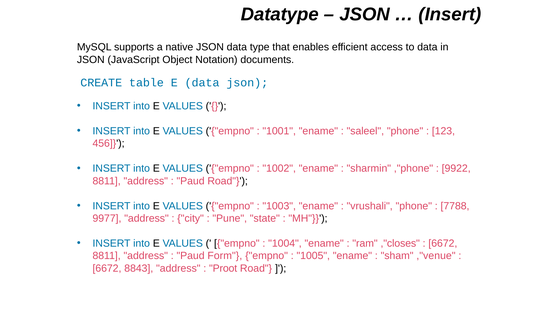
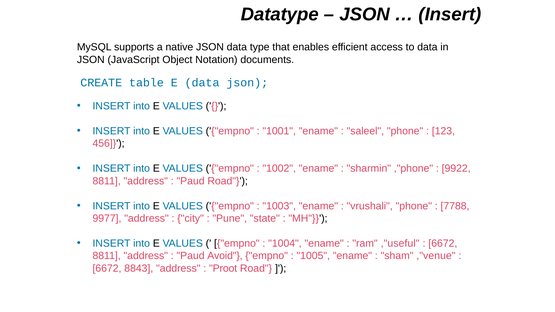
,"closes: ,"closes -> ,"useful
Form: Form -> Avoid
